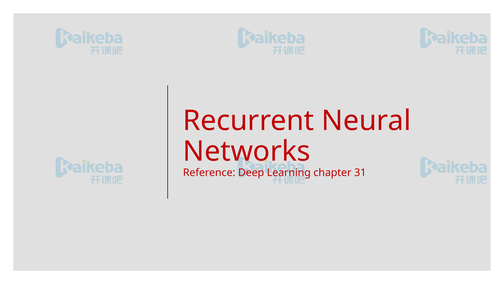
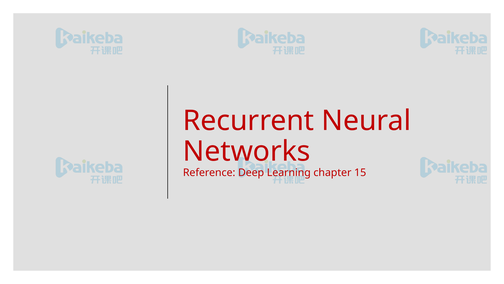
31: 31 -> 15
